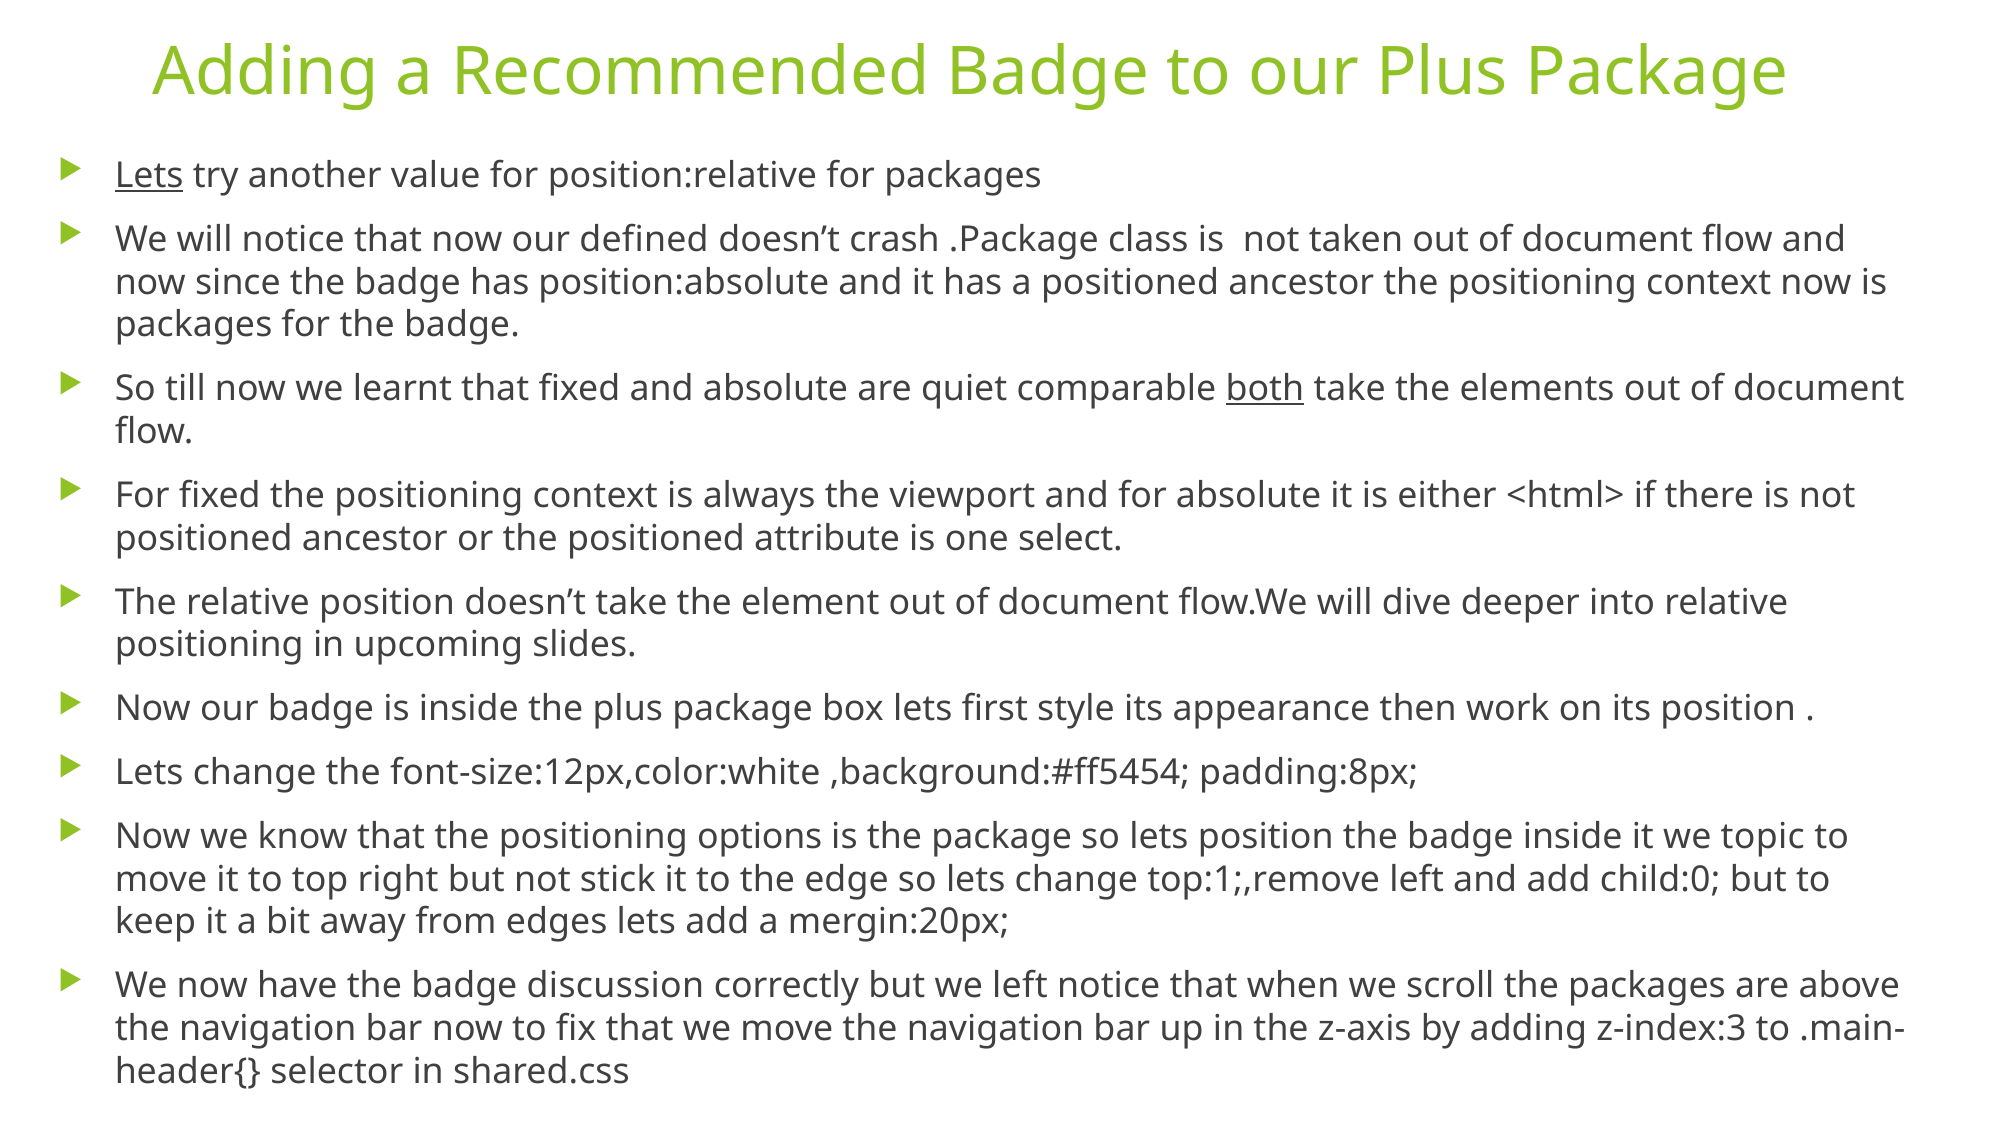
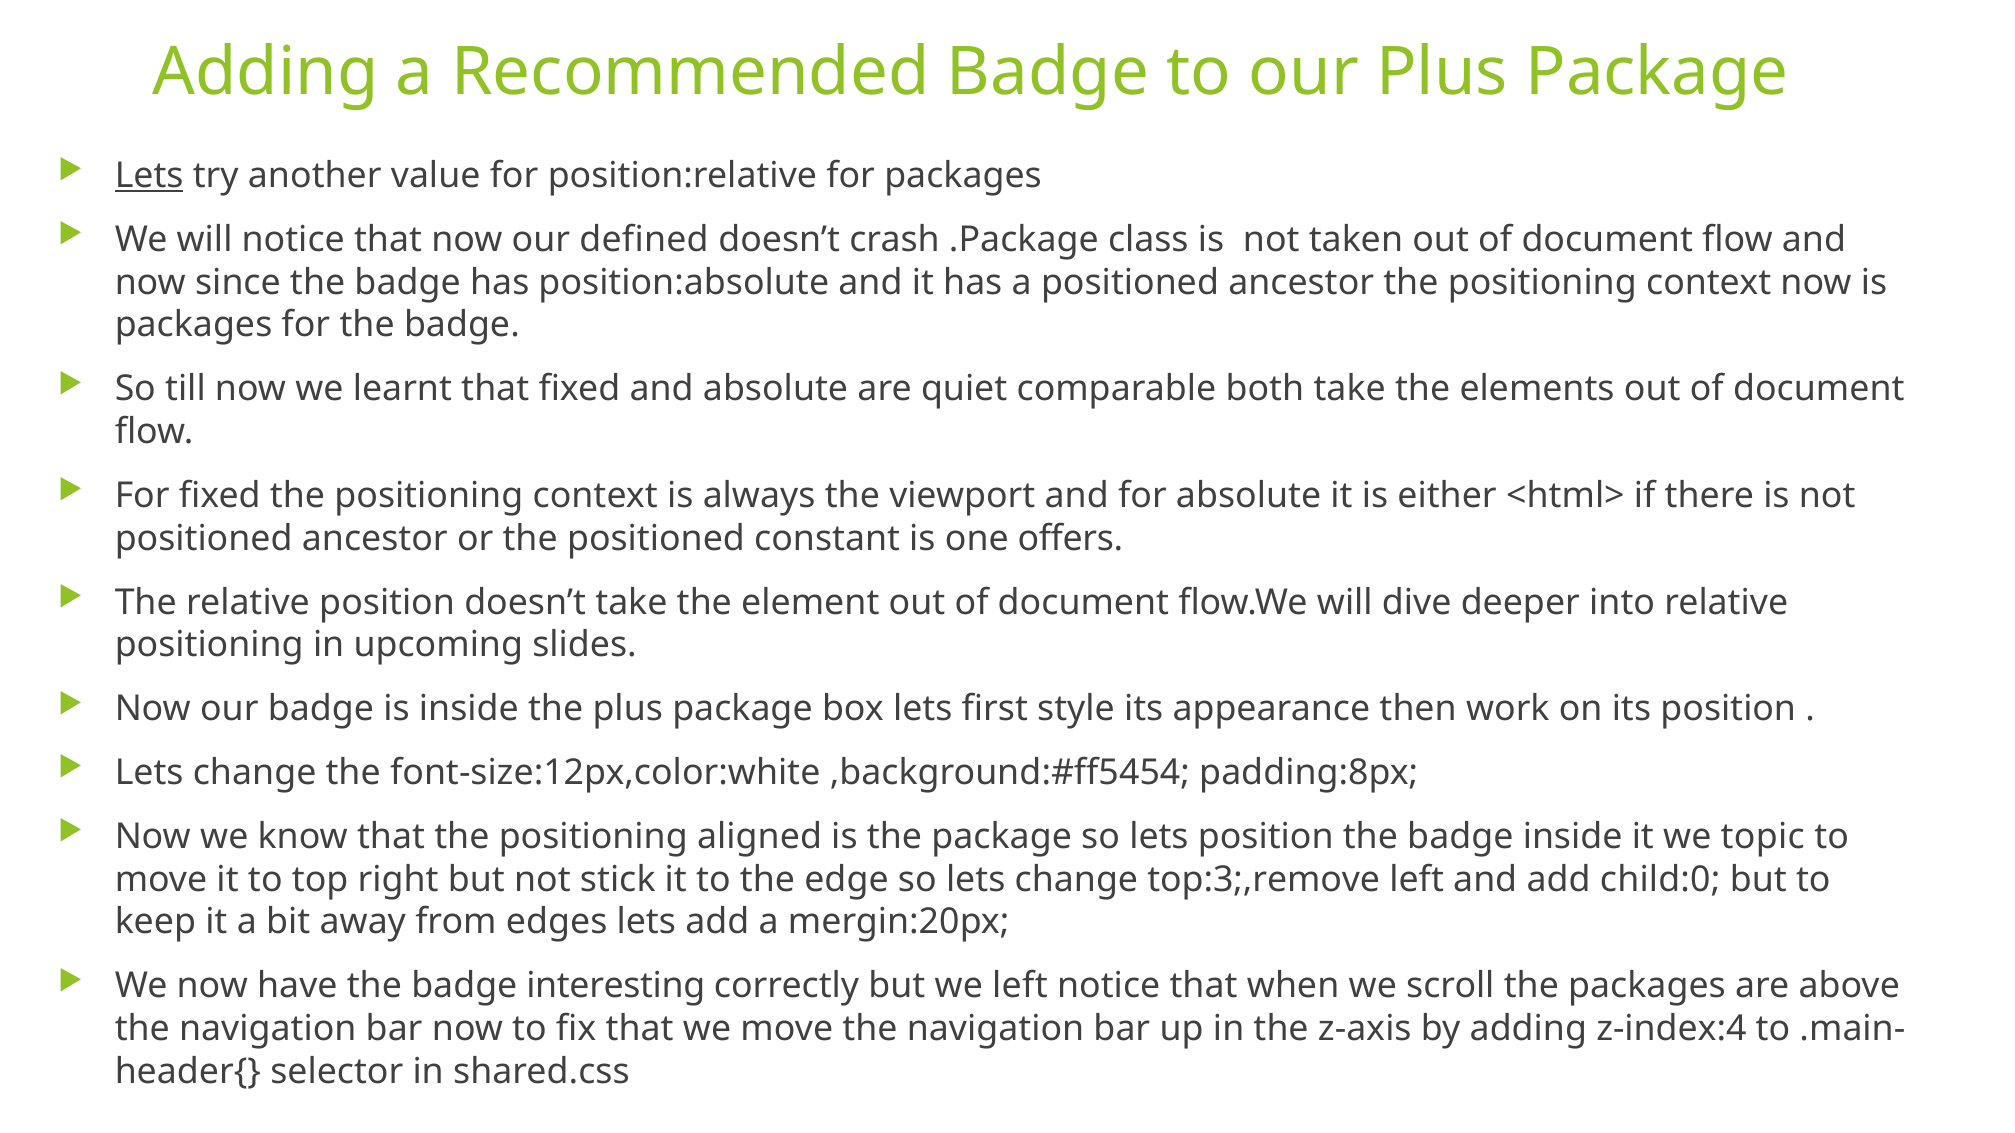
both underline: present -> none
attribute: attribute -> constant
select: select -> offers
options: options -> aligned
top:1;,remove: top:1;,remove -> top:3;,remove
discussion: discussion -> interesting
z-index:3: z-index:3 -> z-index:4
